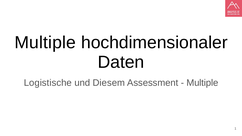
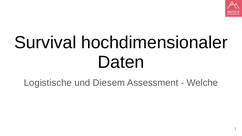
Multiple at (45, 43): Multiple -> Survival
Multiple at (202, 83): Multiple -> Welche
